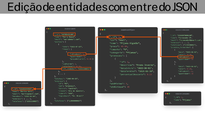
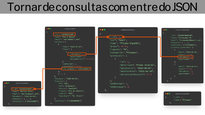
Edição: Edição -> Tornar
entidades: entidades -> consultas
